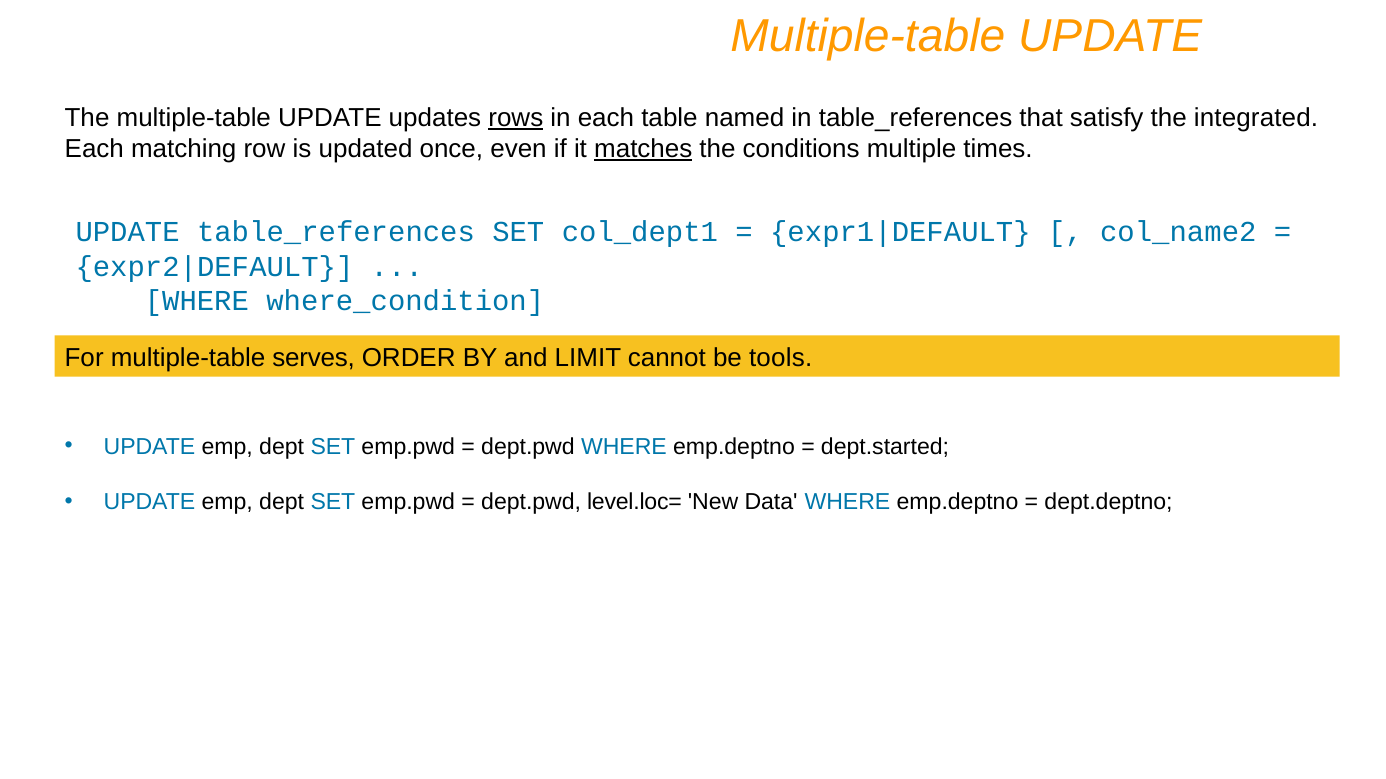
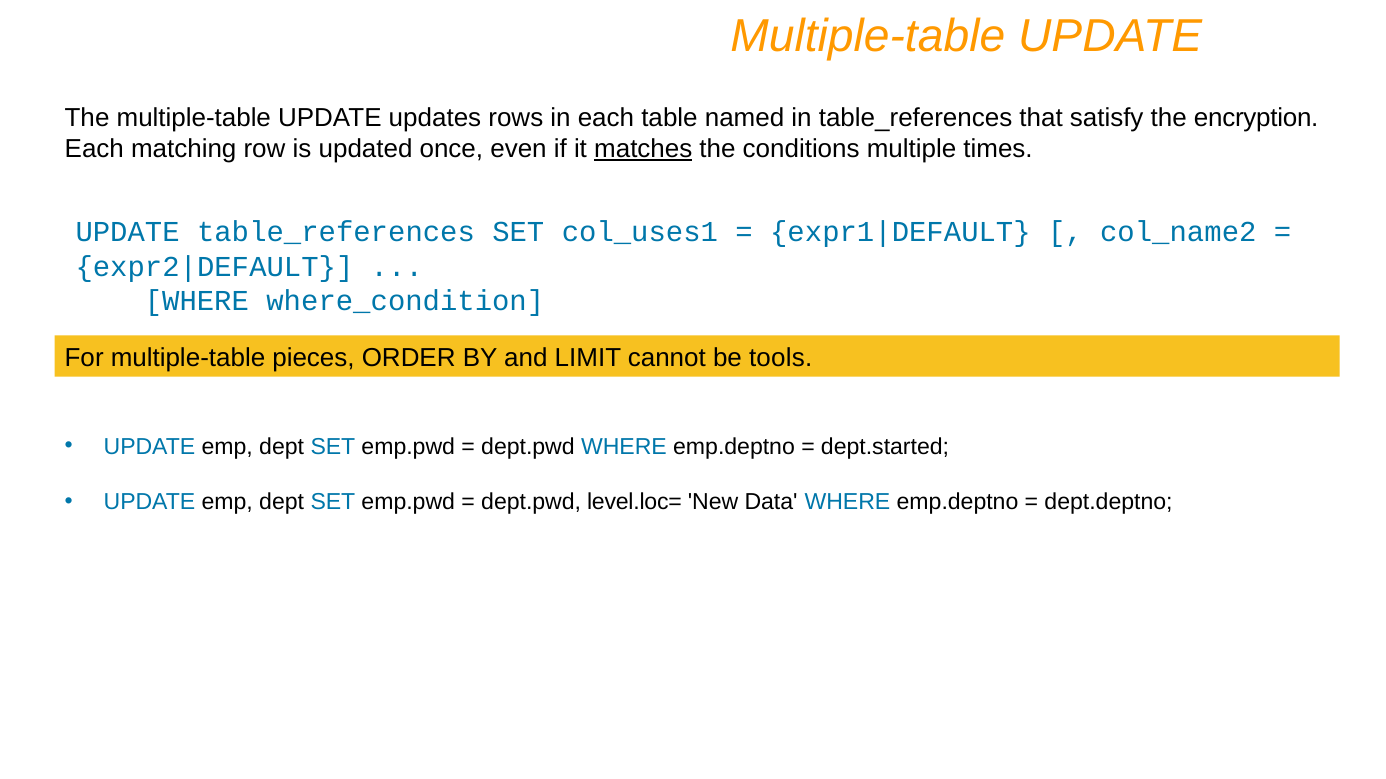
rows underline: present -> none
integrated: integrated -> encryption
col_dept1: col_dept1 -> col_uses1
serves: serves -> pieces
